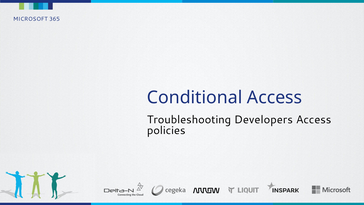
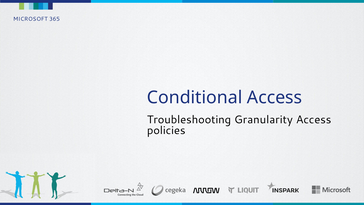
Developers: Developers -> Granularity
